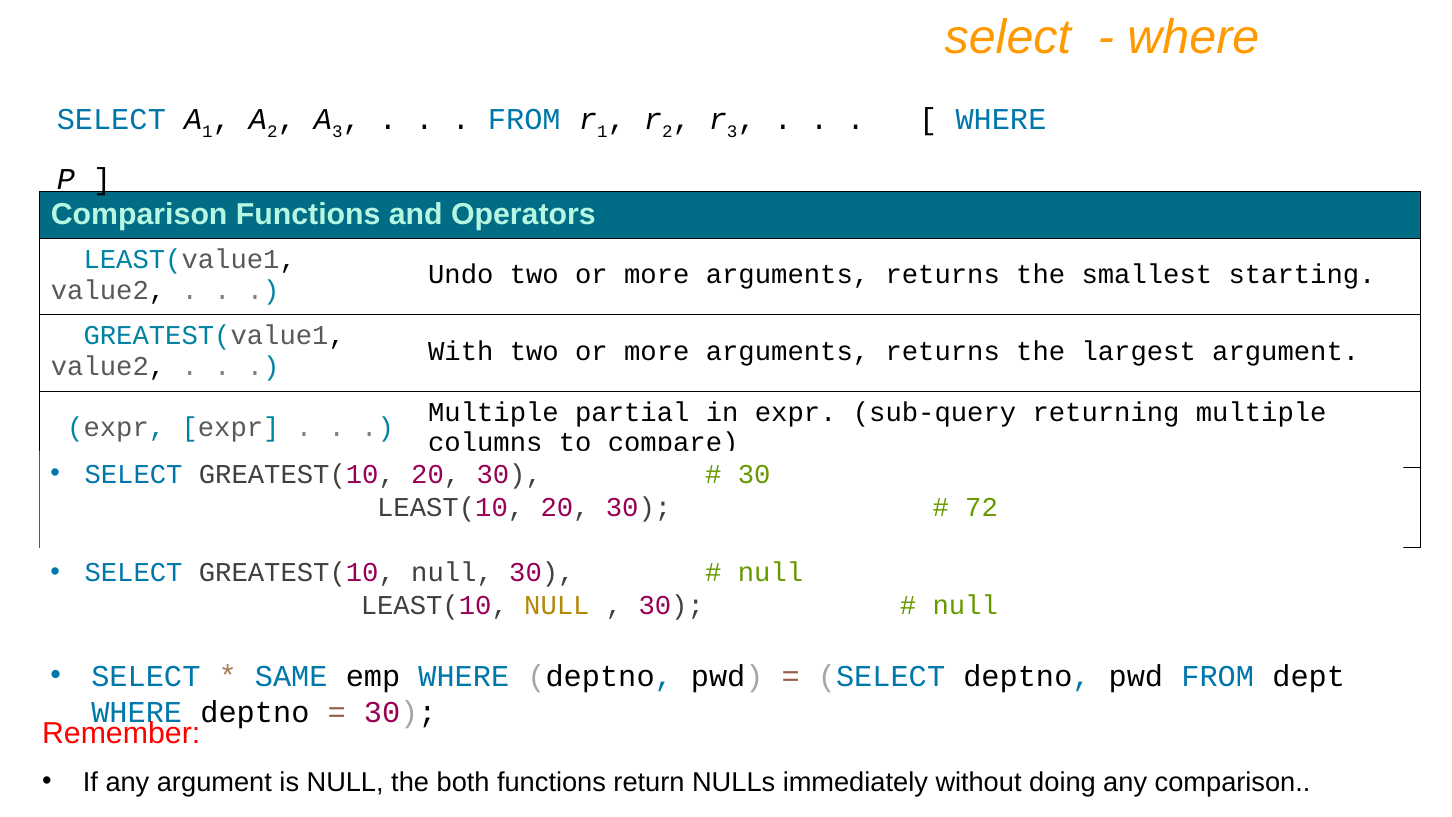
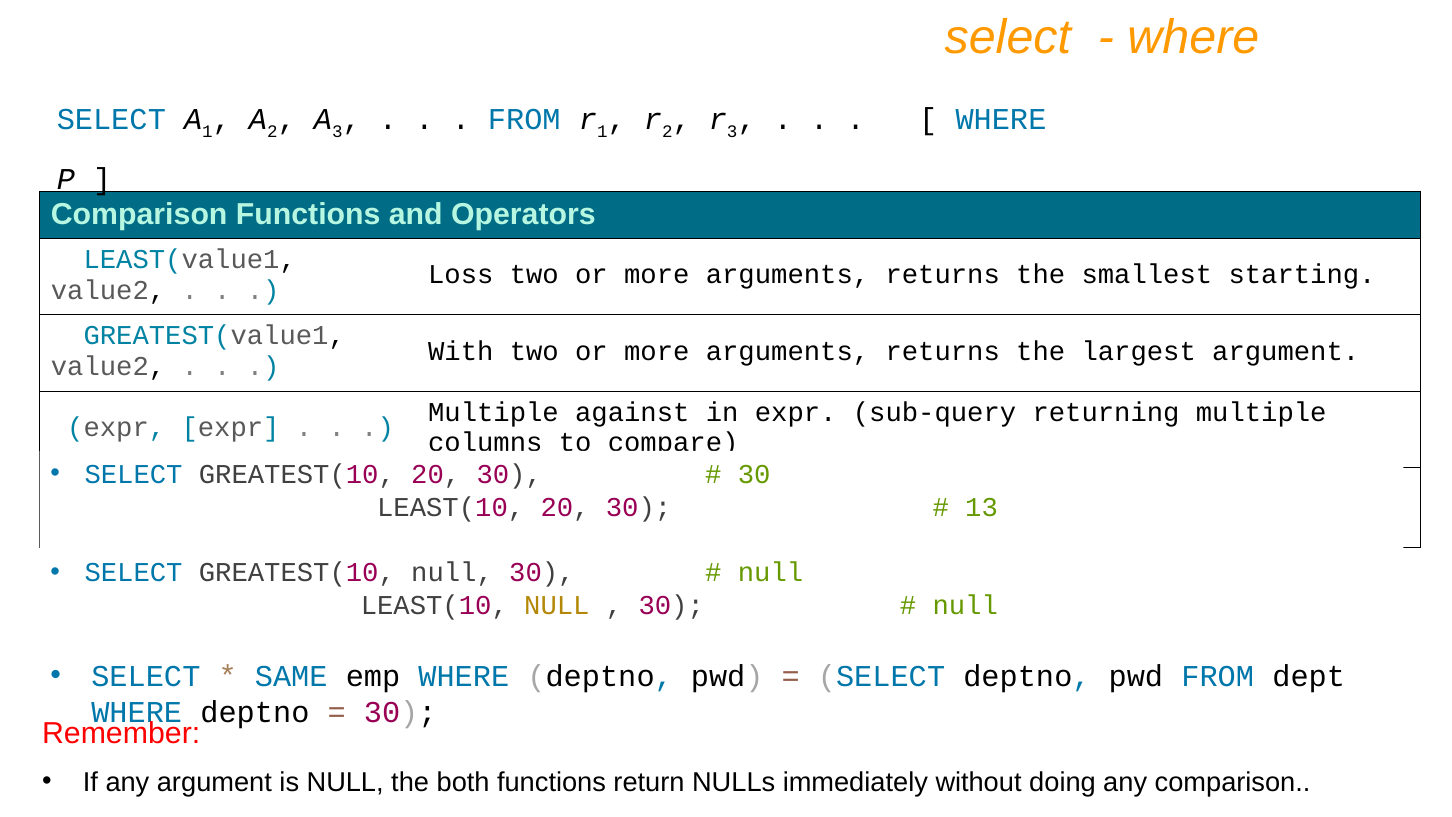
Undo: Undo -> Loss
partial: partial -> against
72: 72 -> 13
